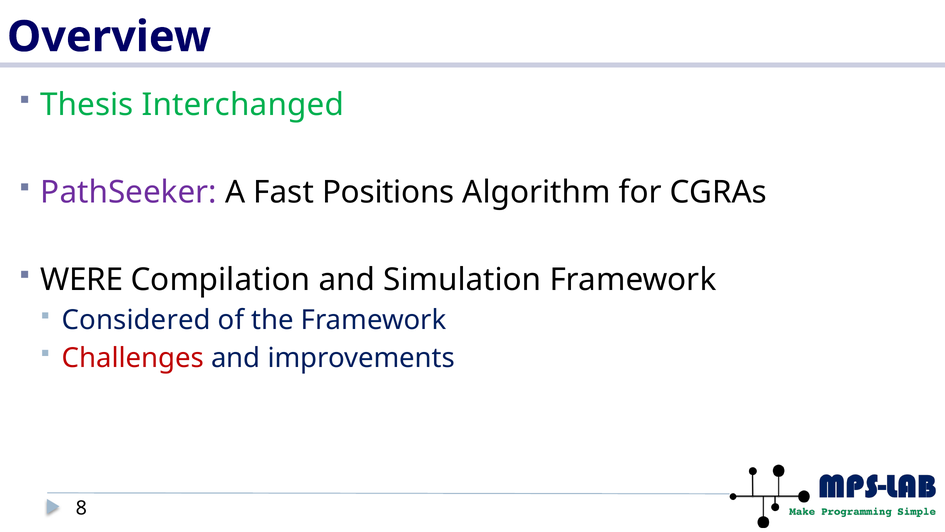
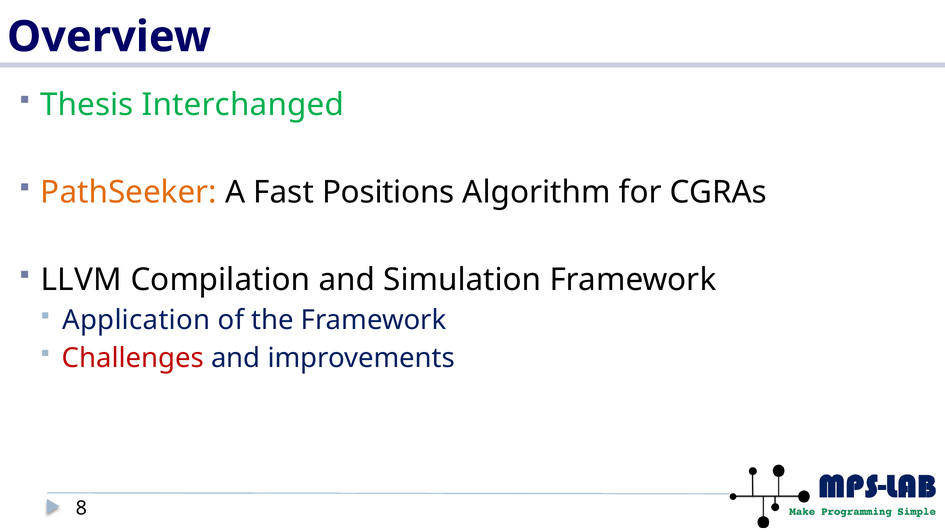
PathSeeker colour: purple -> orange
WERE: WERE -> LLVM
Considered: Considered -> Application
